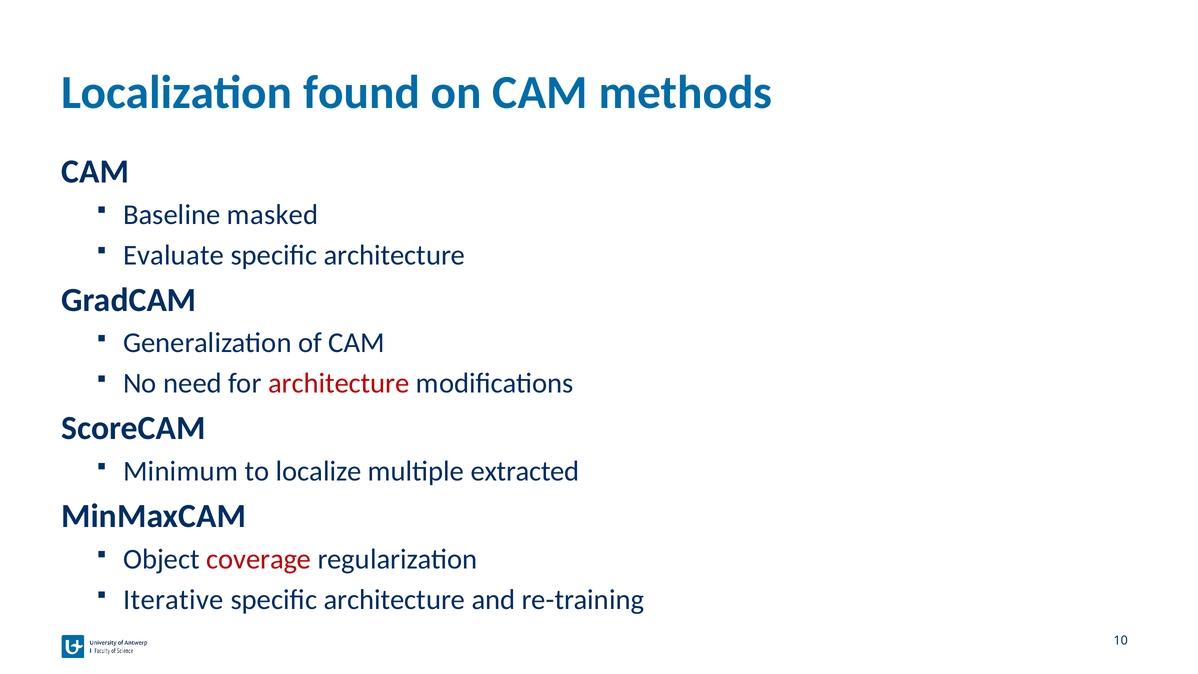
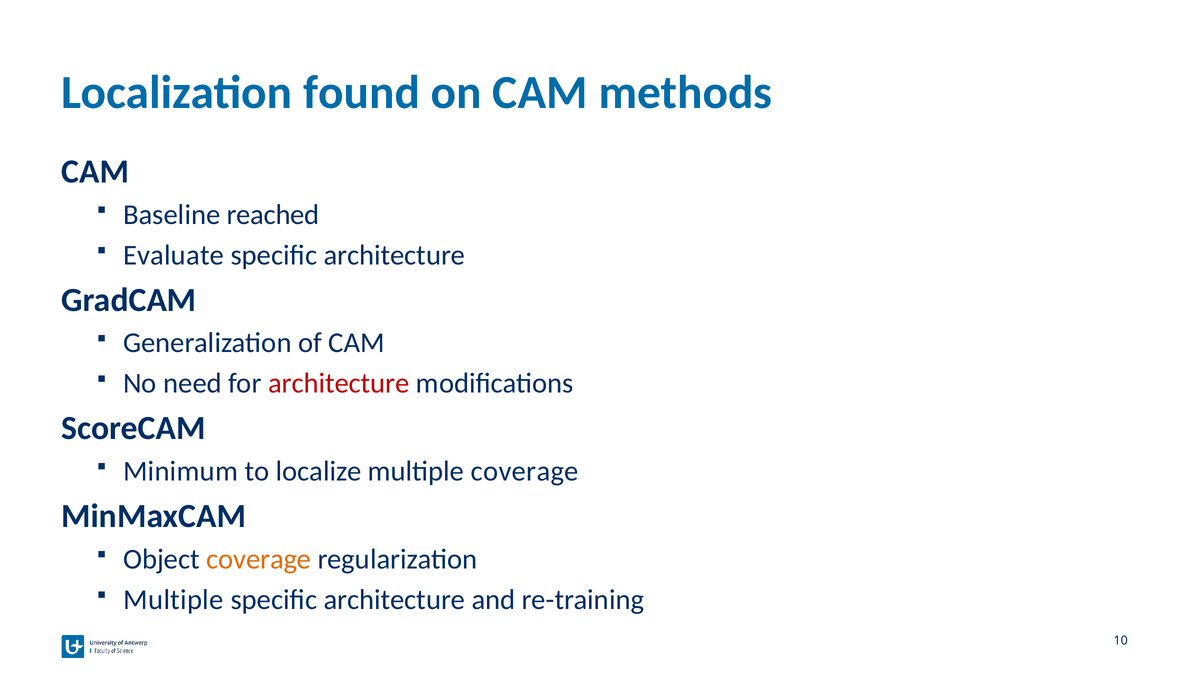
masked: masked -> reached
multiple extracted: extracted -> coverage
coverage at (259, 559) colour: red -> orange
Iterative at (173, 599): Iterative -> Multiple
